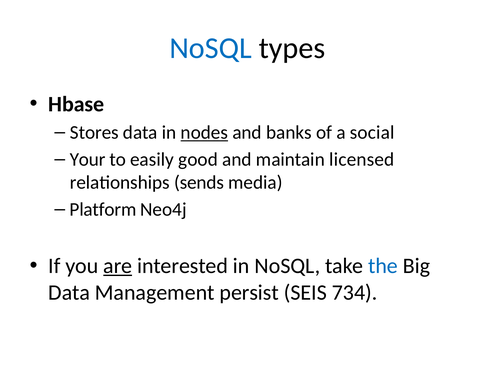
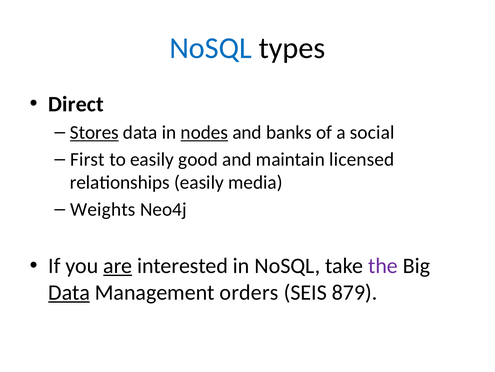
Hbase: Hbase -> Direct
Stores underline: none -> present
Your: Your -> First
relationships sends: sends -> easily
Platform: Platform -> Weights
the colour: blue -> purple
Data at (69, 292) underline: none -> present
persist: persist -> orders
734: 734 -> 879
